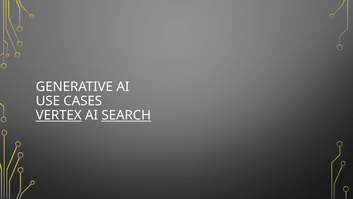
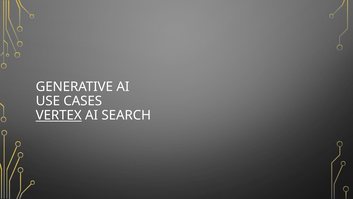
SEARCH underline: present -> none
